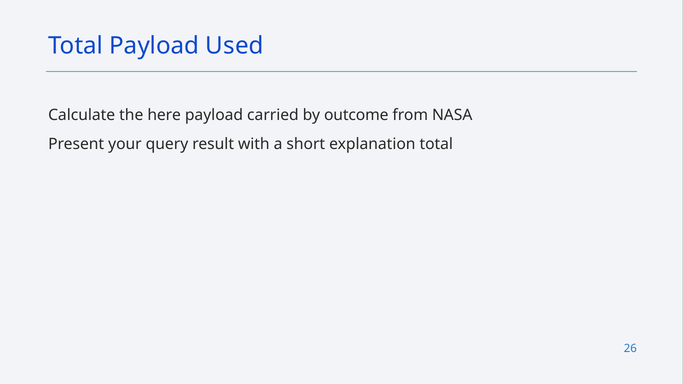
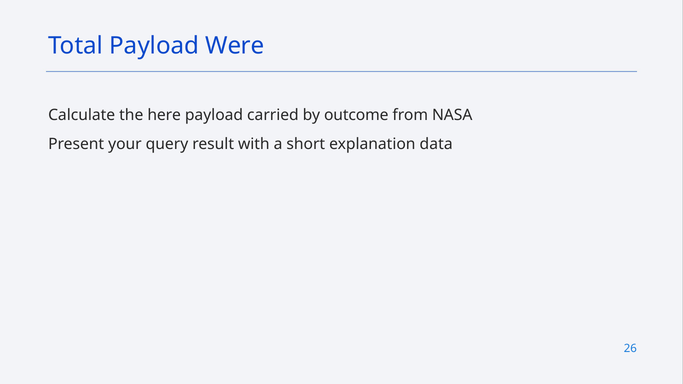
Used: Used -> Were
explanation total: total -> data
